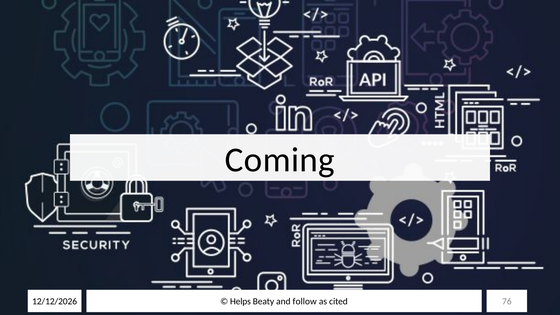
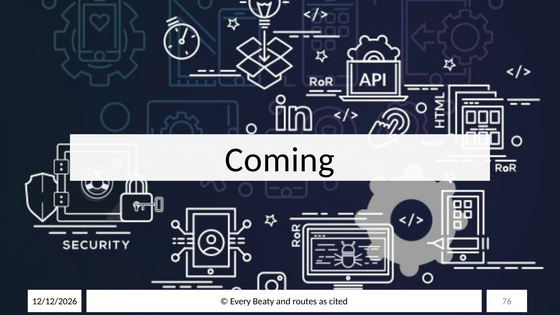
Helps: Helps -> Every
follow: follow -> routes
